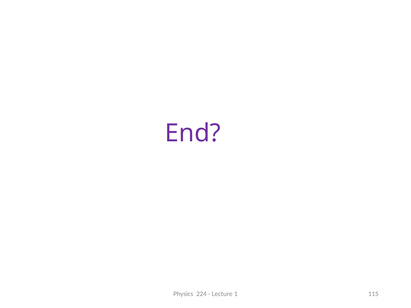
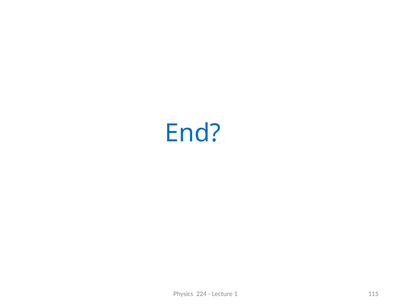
End colour: purple -> blue
